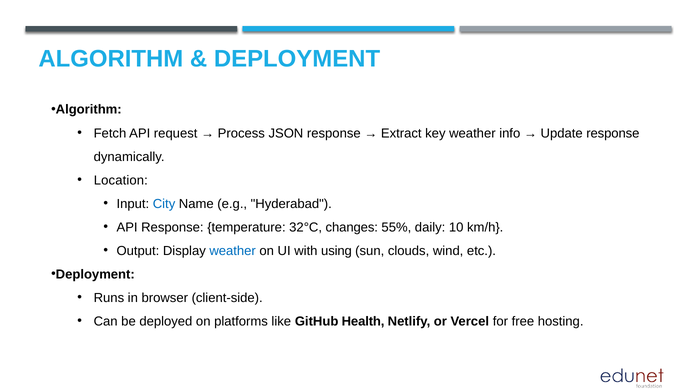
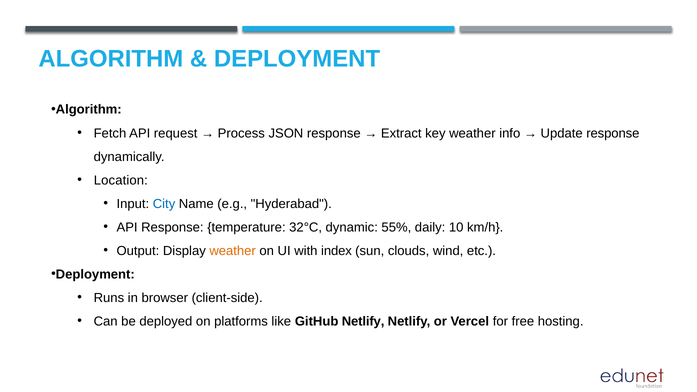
changes: changes -> dynamic
weather at (233, 251) colour: blue -> orange
using: using -> index
GitHub Health: Health -> Netlify
